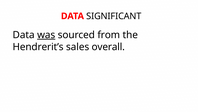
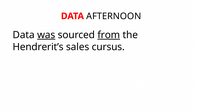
SIGNIFICANT: SIGNIFICANT -> AFTERNOON
from underline: none -> present
overall: overall -> cursus
